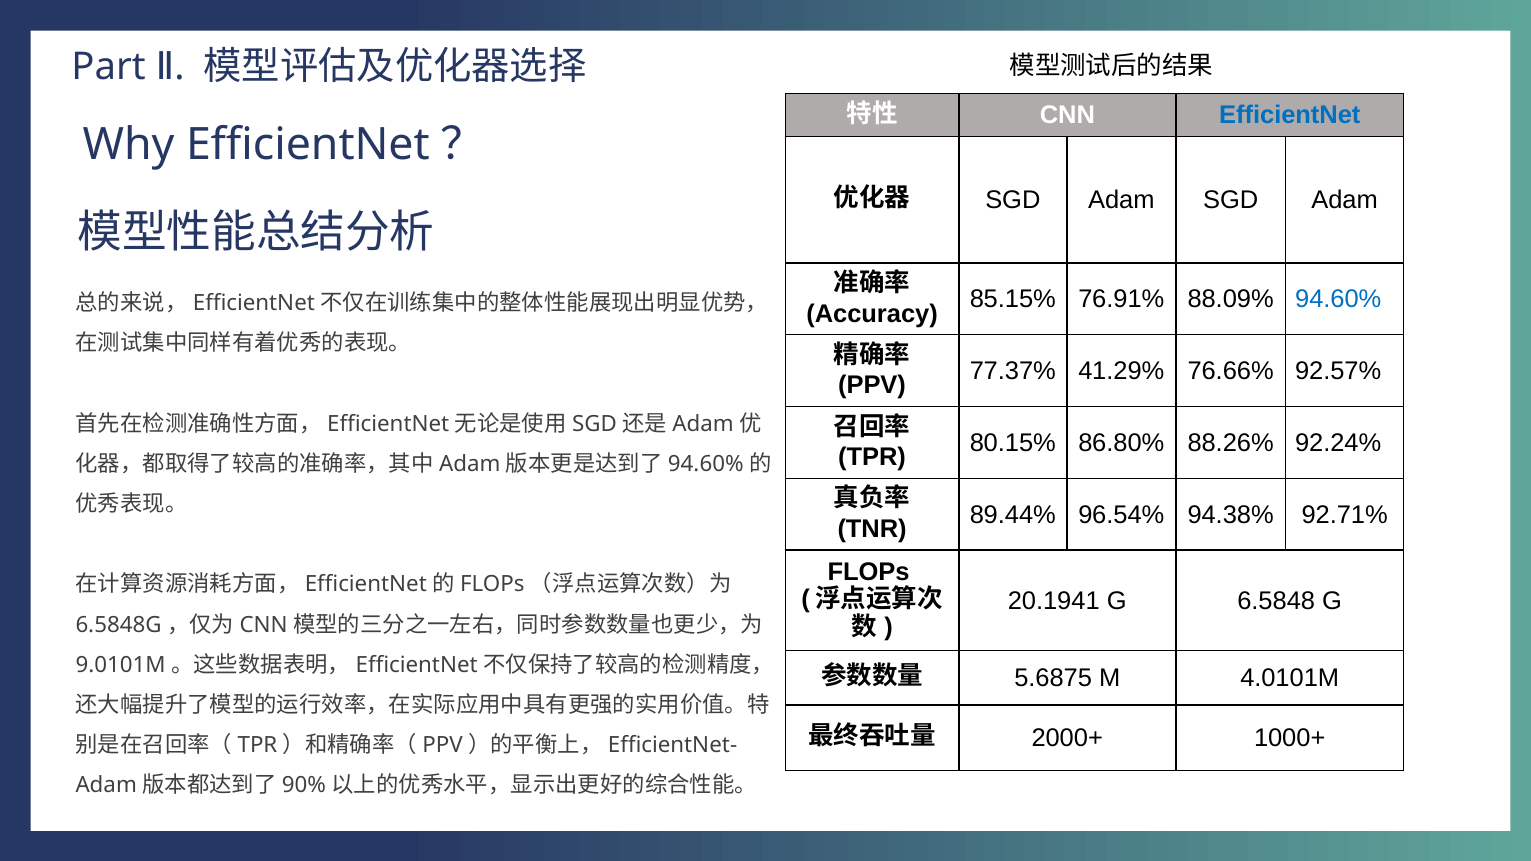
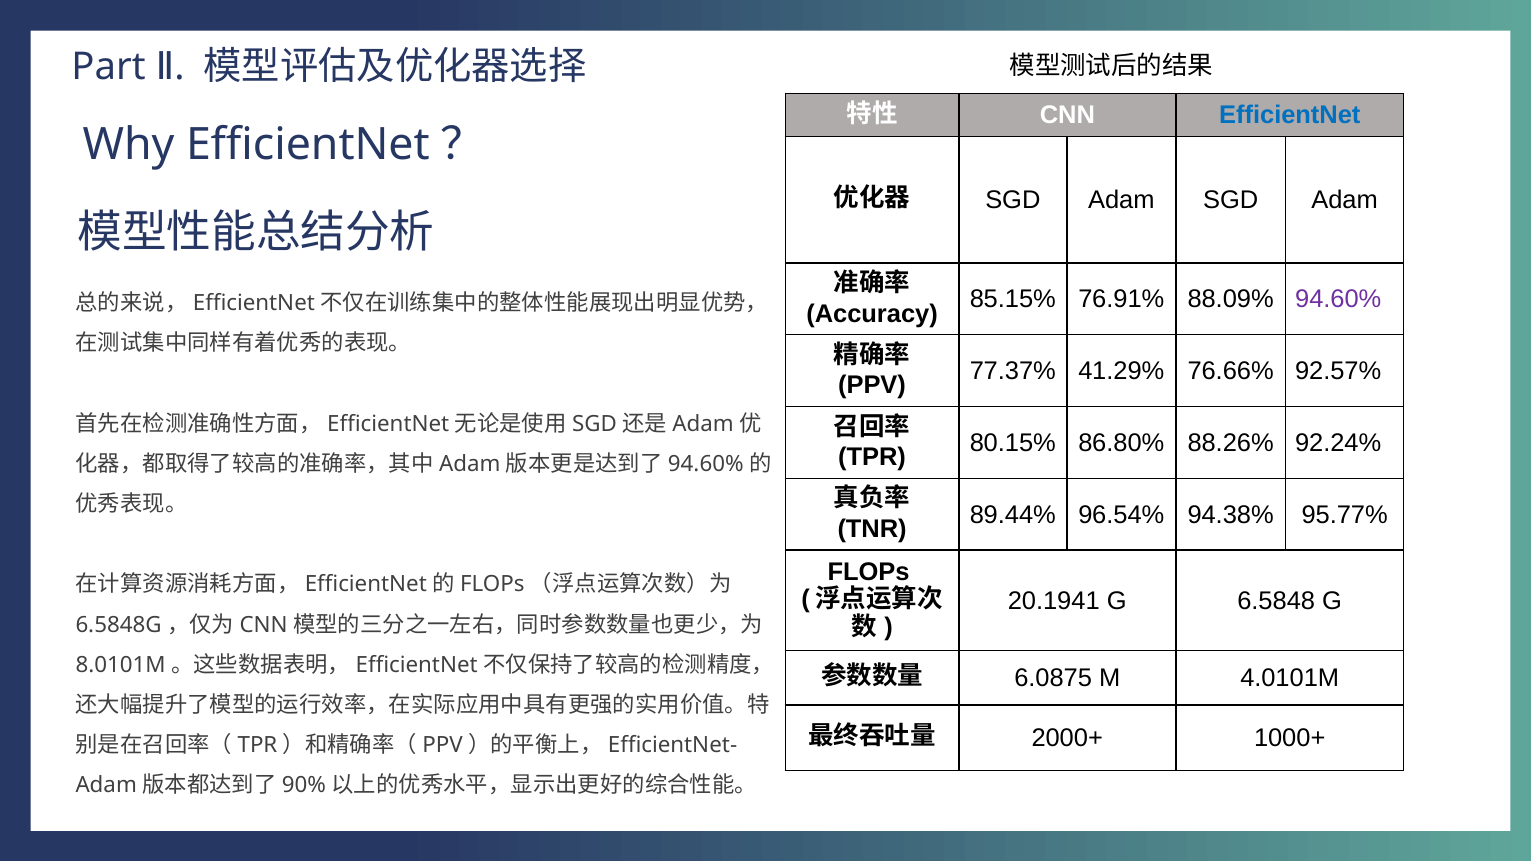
94.60% colour: blue -> purple
92.71%: 92.71% -> 95.77%
9.0101M: 9.0101M -> 8.0101M
5.6875: 5.6875 -> 6.0875
